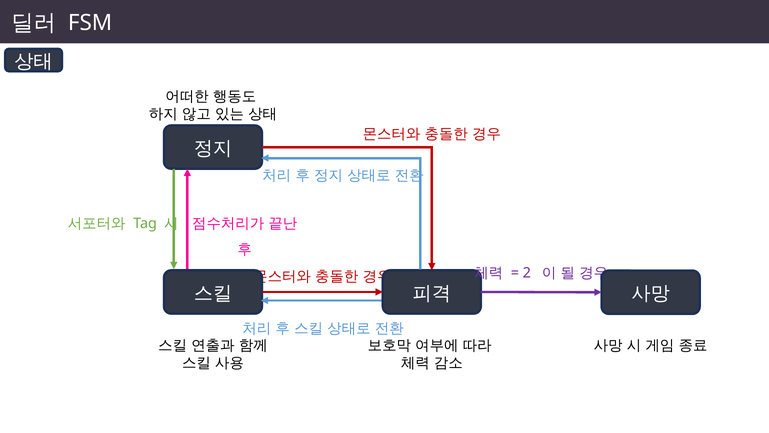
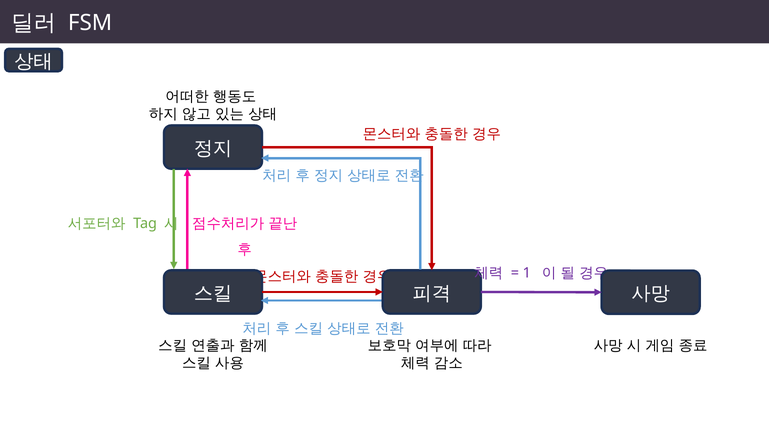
2: 2 -> 1
